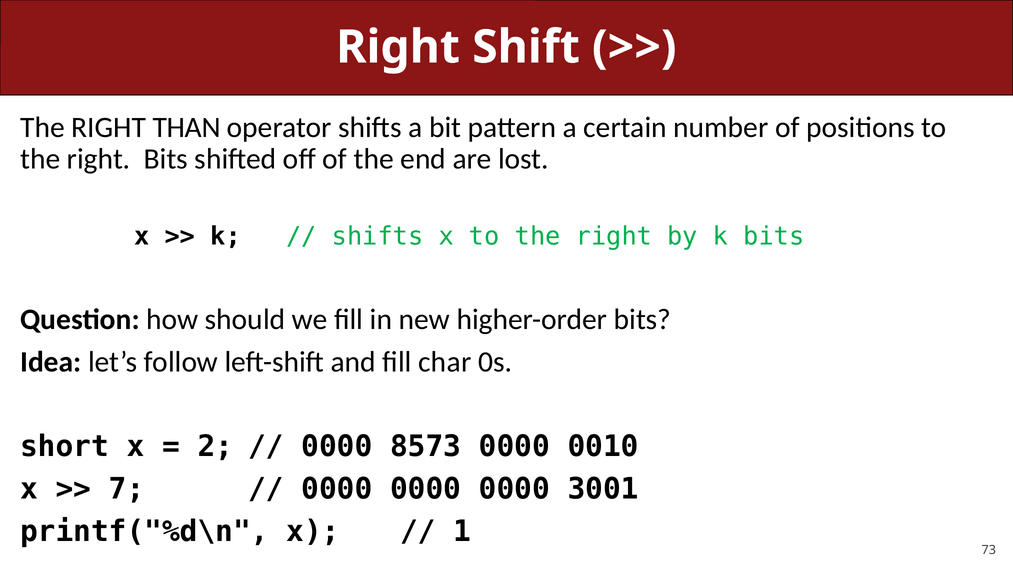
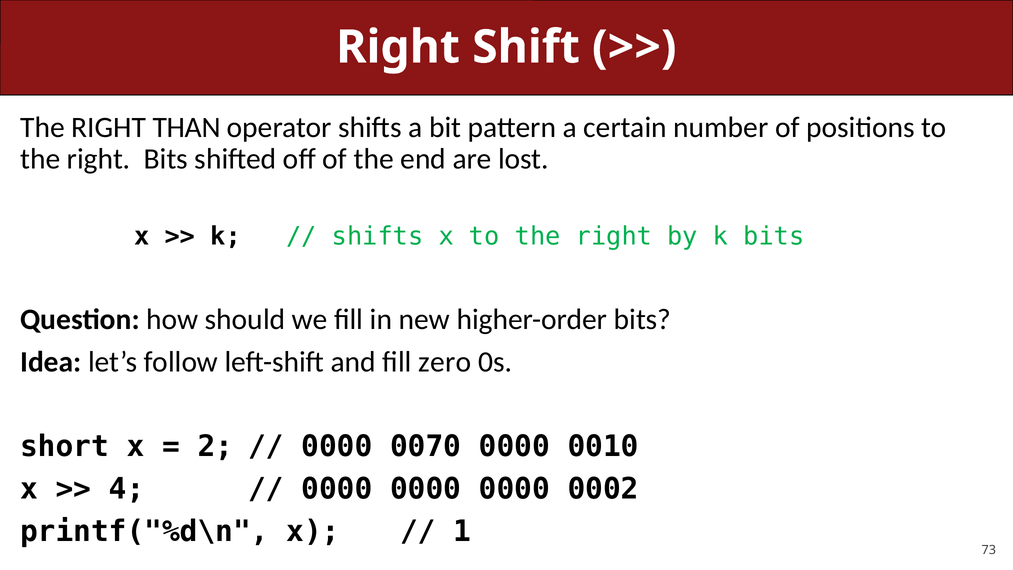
char: char -> zero
8573: 8573 -> 0070
7: 7 -> 4
3001: 3001 -> 0002
